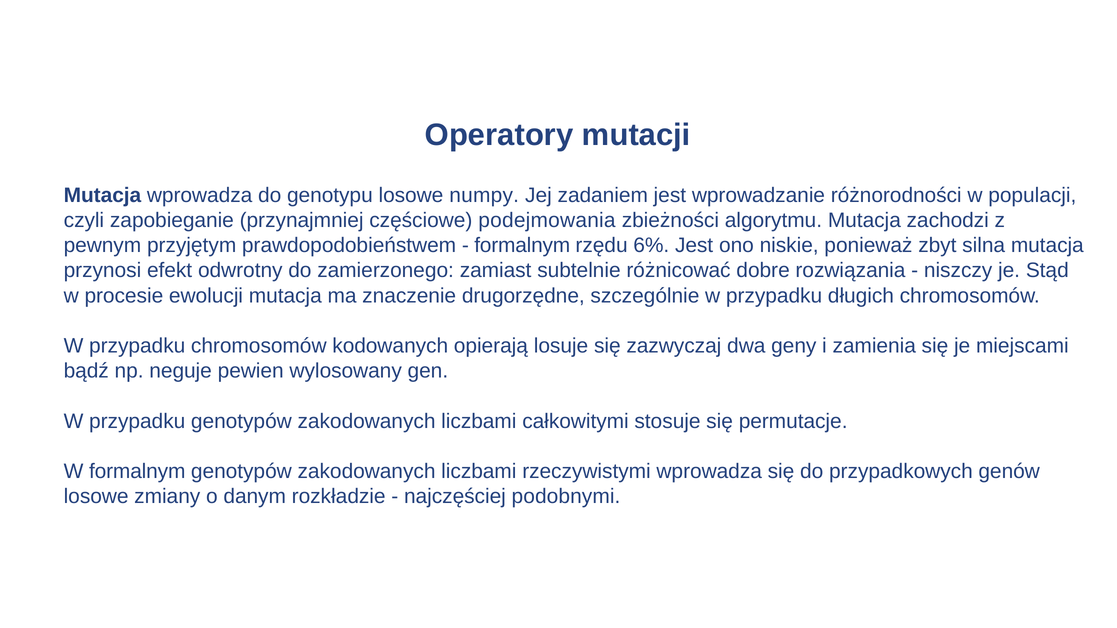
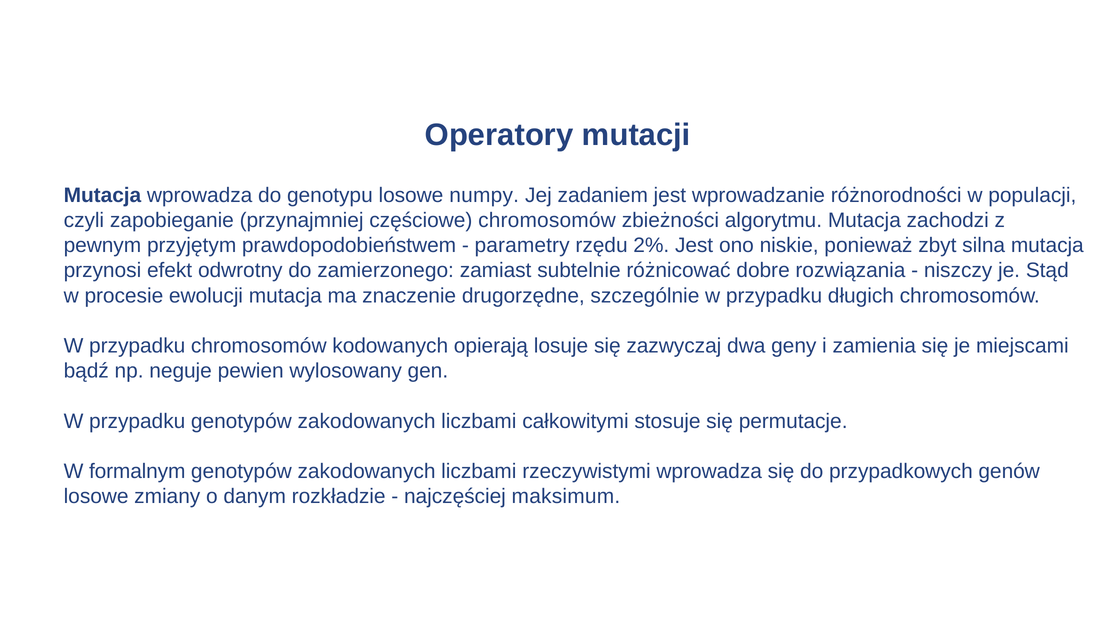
częściowe podejmowania: podejmowania -> chromosomów
formalnym at (522, 246): formalnym -> parametry
6%: 6% -> 2%
podobnymi: podobnymi -> maksimum
